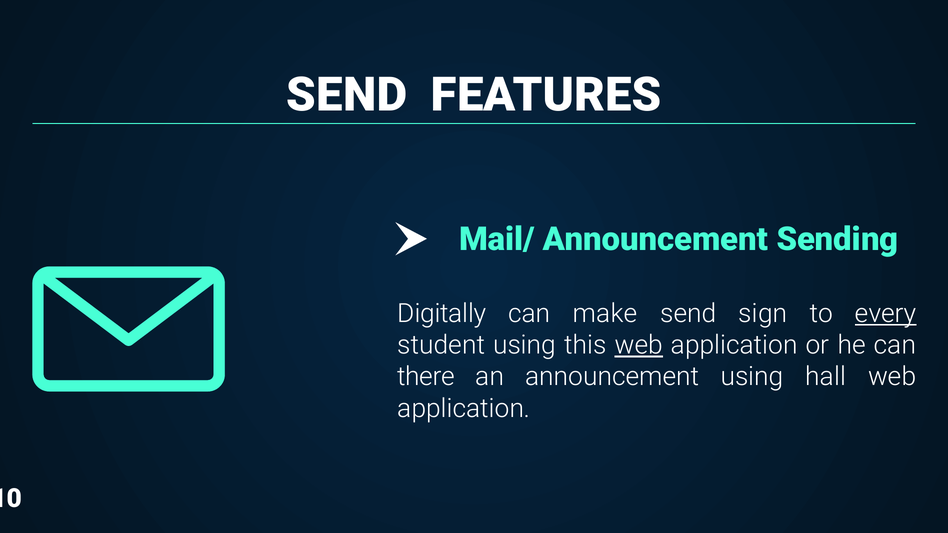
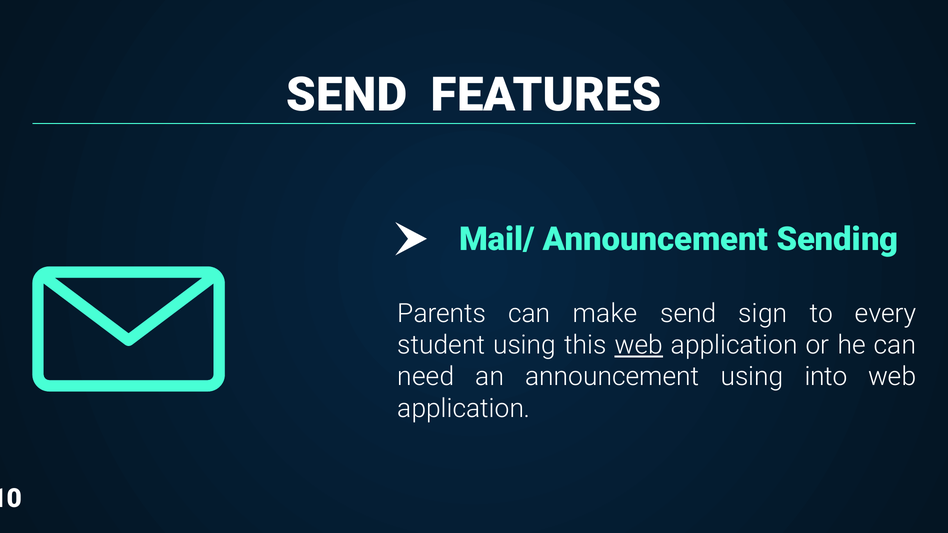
Digitally: Digitally -> Parents
every underline: present -> none
there: there -> need
hall: hall -> into
